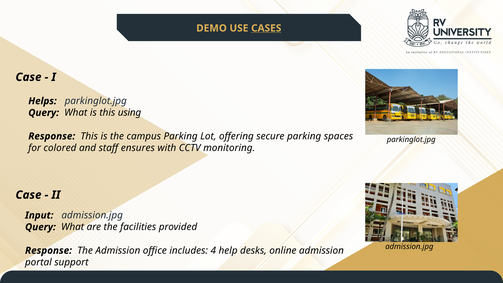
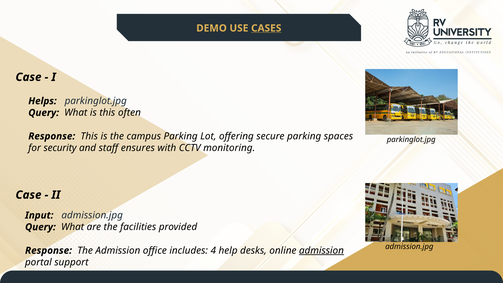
using: using -> often
colored: colored -> security
admission at (321, 250) underline: none -> present
